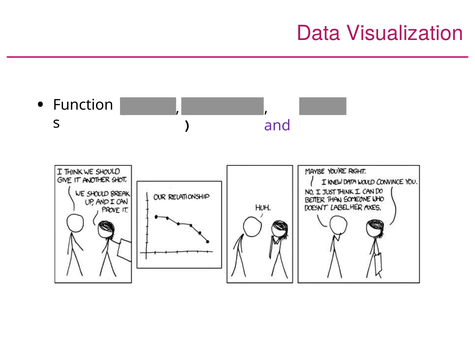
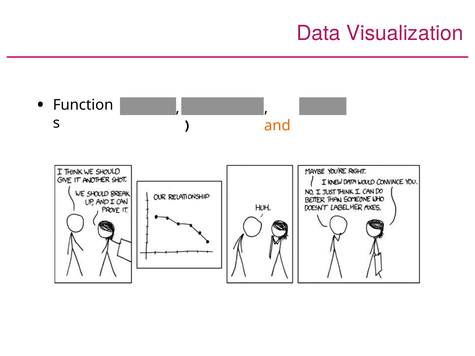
and colour: purple -> orange
